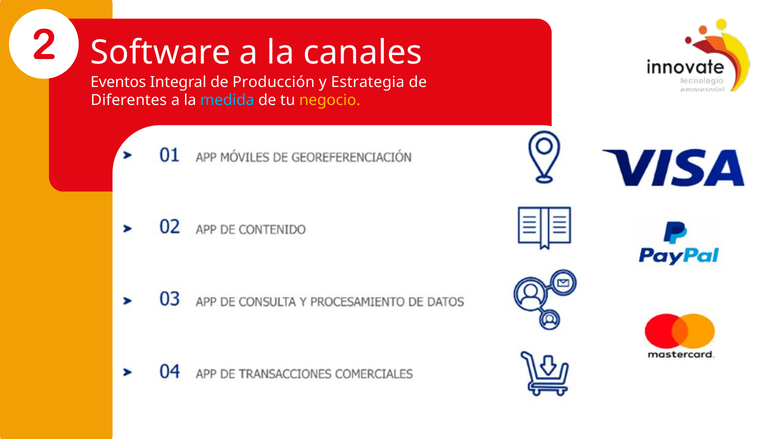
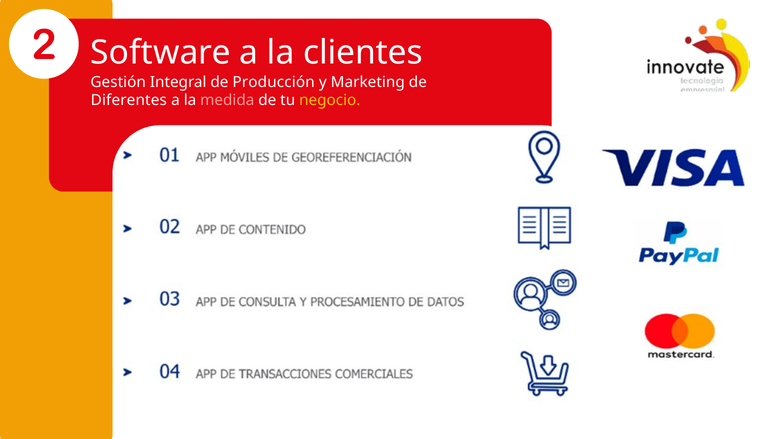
canales: canales -> clientes
Eventos: Eventos -> Gestión
Estrategia: Estrategia -> Marketing
medida colour: light blue -> pink
